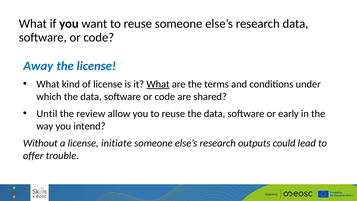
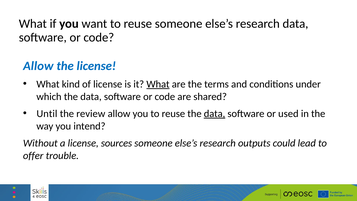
Away at (38, 66): Away -> Allow
data at (215, 114) underline: none -> present
early: early -> used
initiate: initiate -> sources
